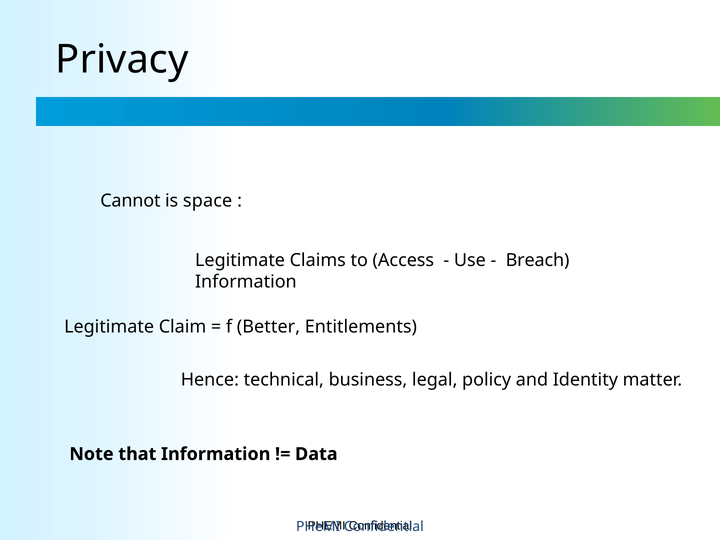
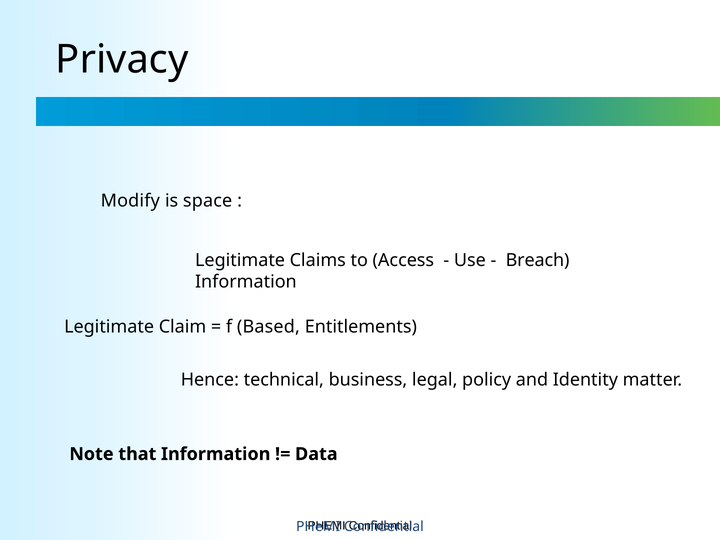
Cannot: Cannot -> Modify
Better: Better -> Based
